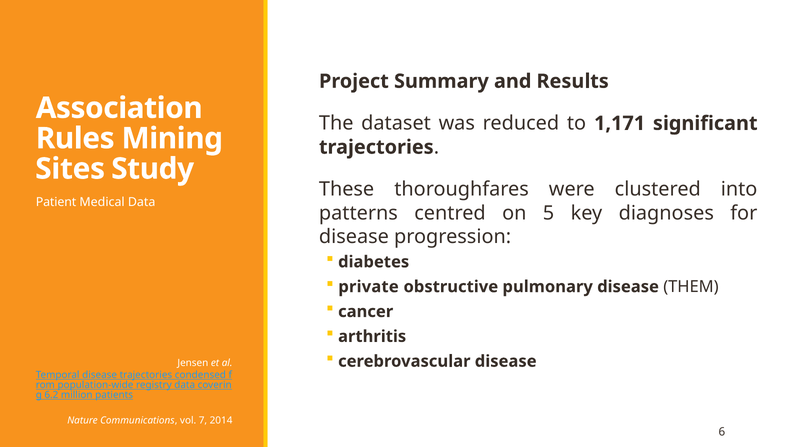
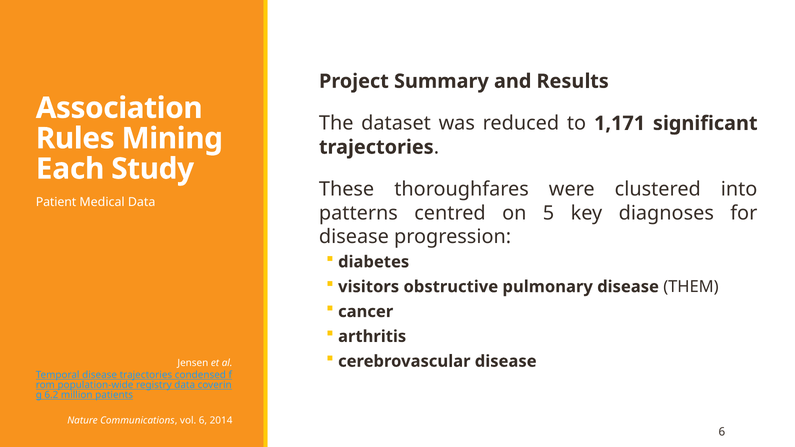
Sites: Sites -> Each
private: private -> visitors
vol 7: 7 -> 6
